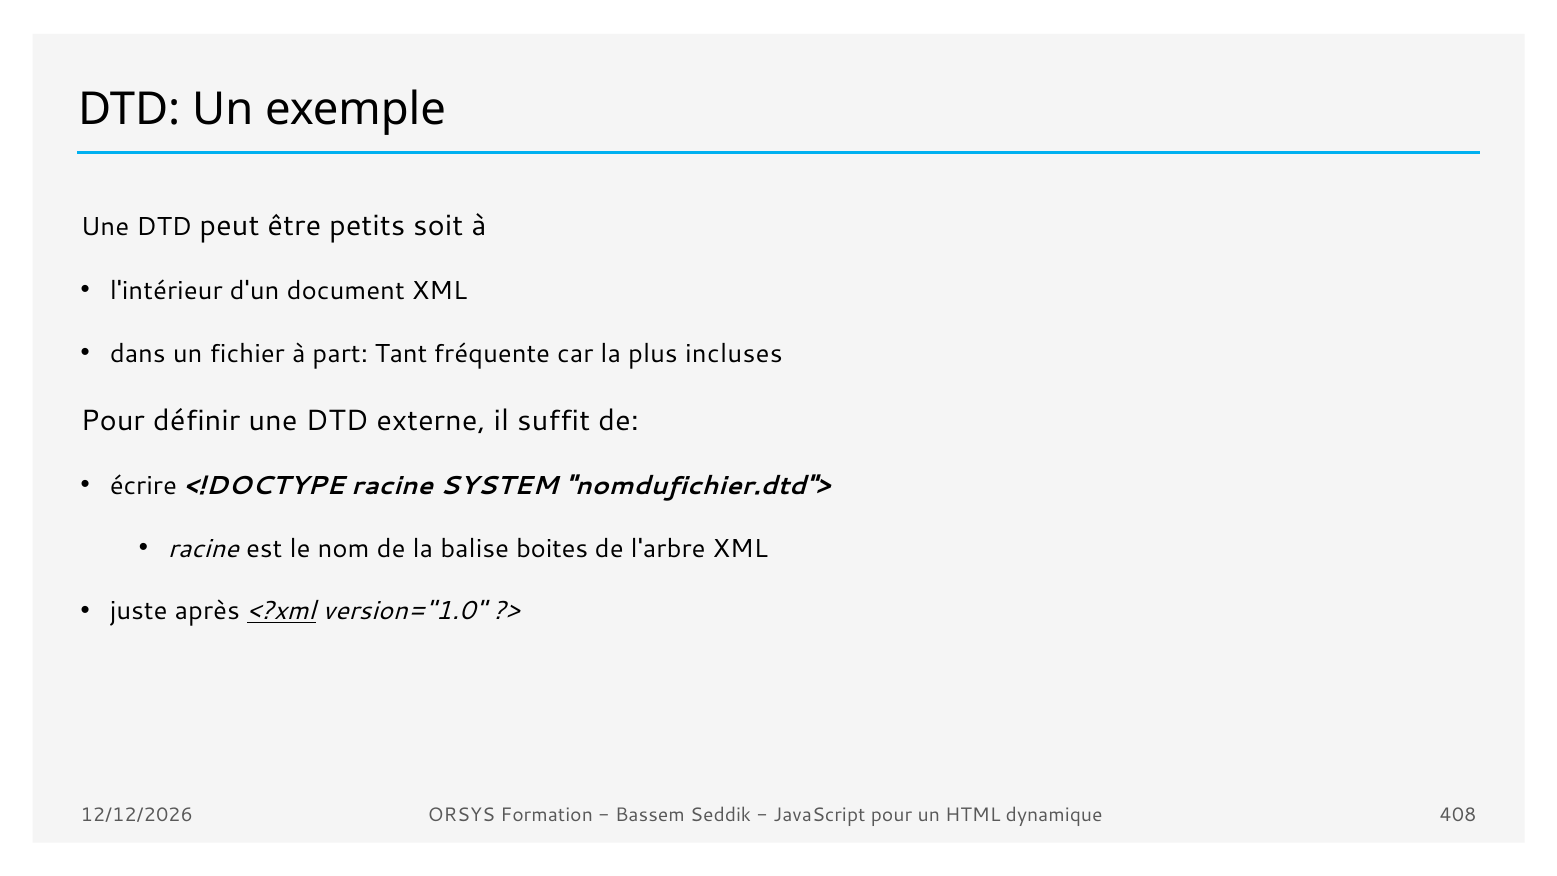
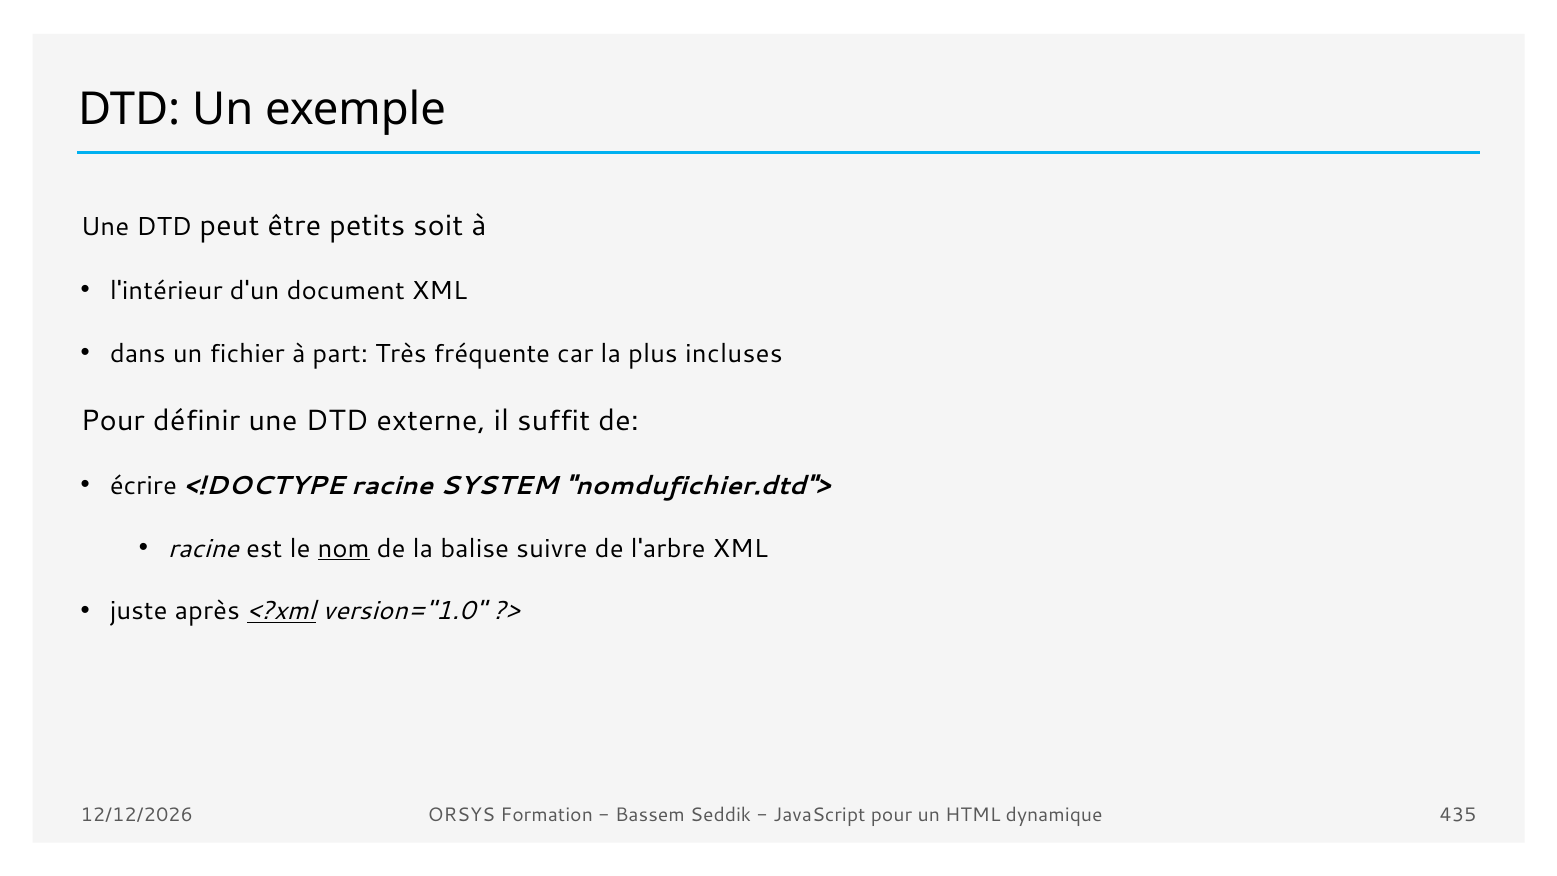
Tant: Tant -> Très
nom underline: none -> present
boites: boites -> suivre
408: 408 -> 435
